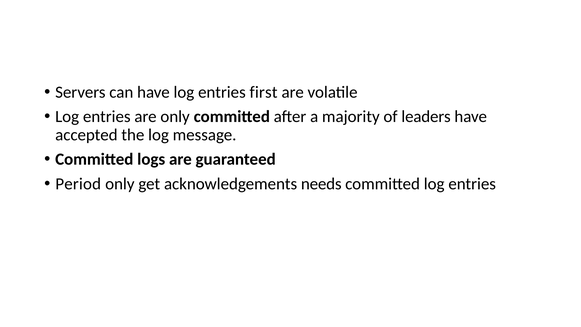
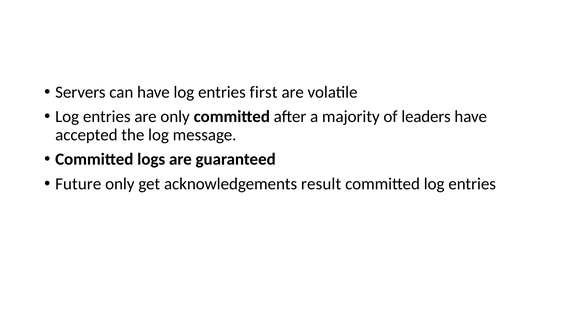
Period: Period -> Future
needs: needs -> result
